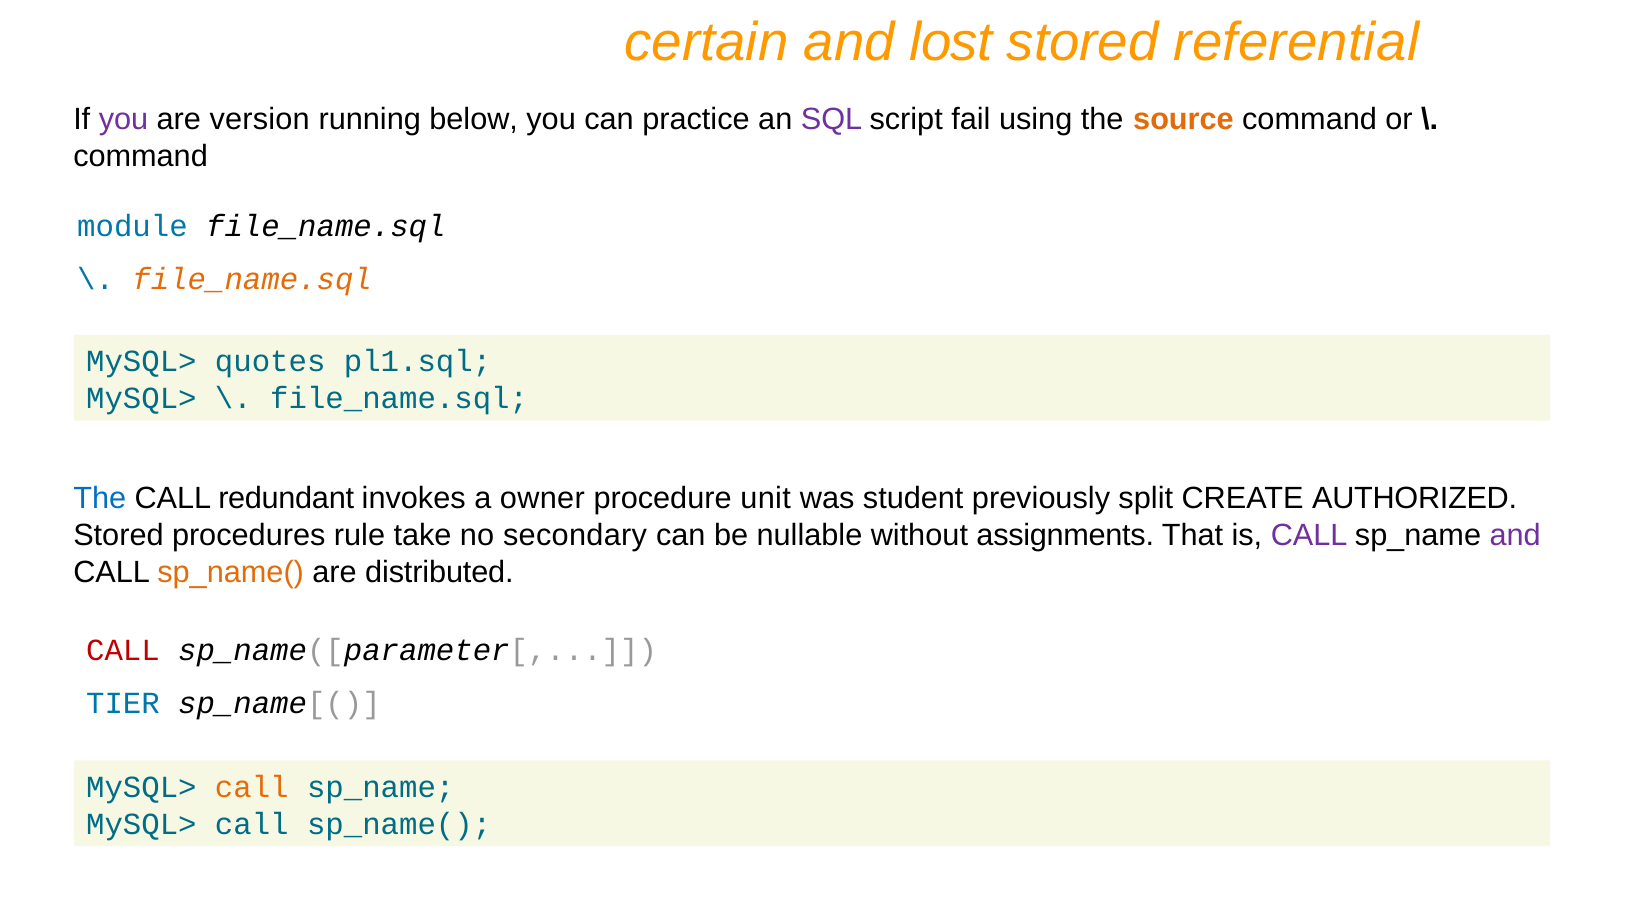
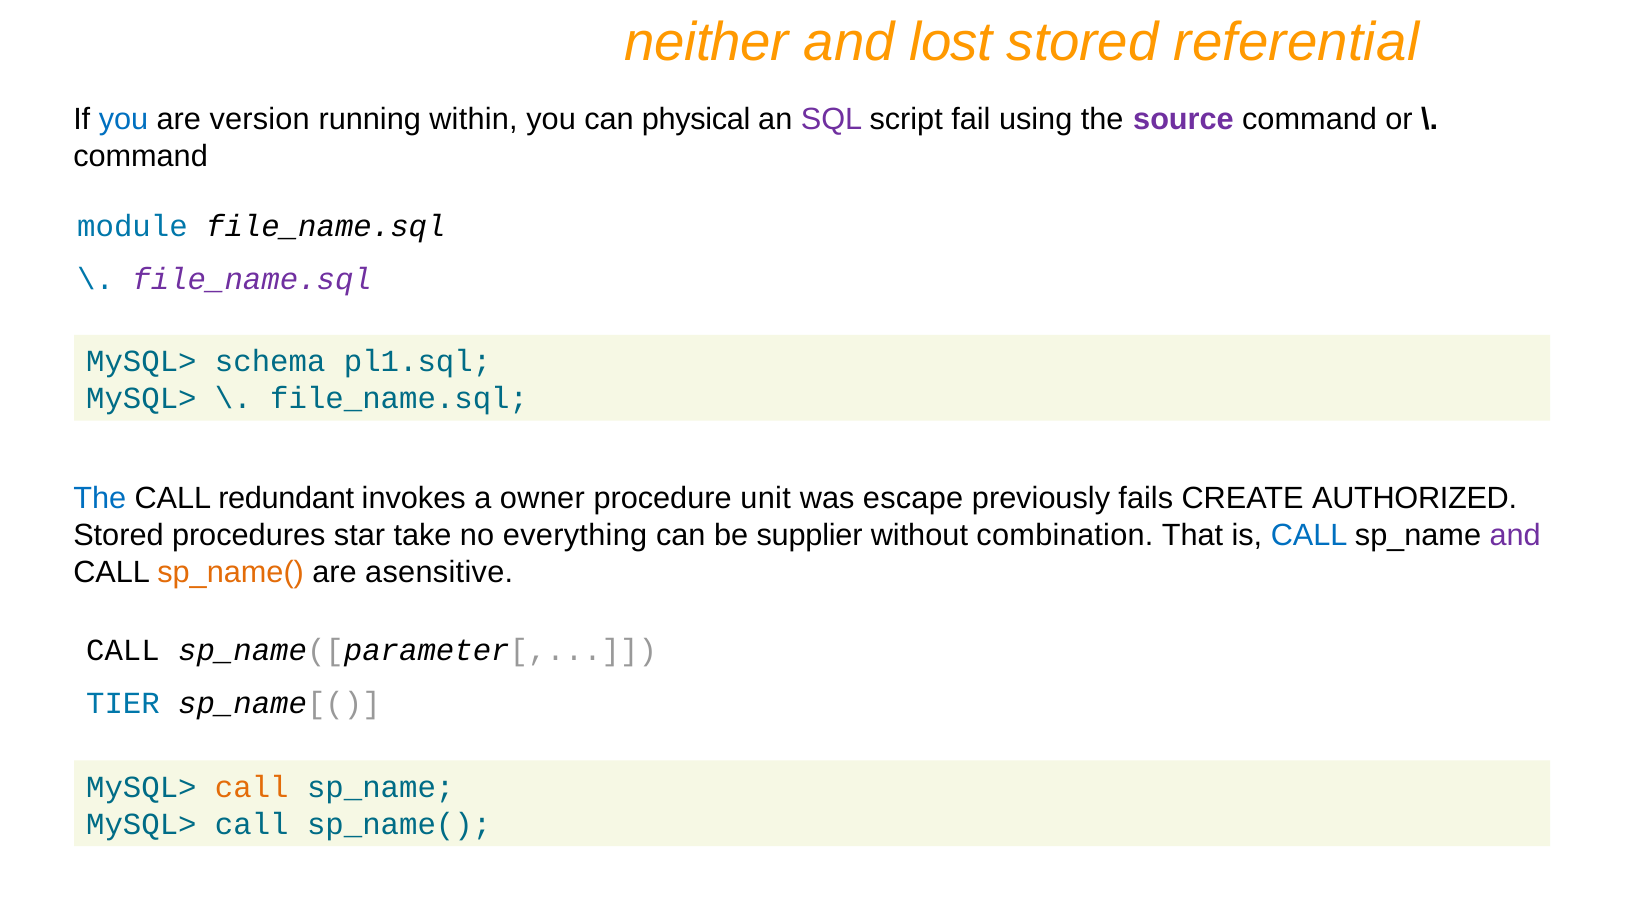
certain: certain -> neither
you at (123, 120) colour: purple -> blue
below: below -> within
practice: practice -> physical
source colour: orange -> purple
file_name.sql at (252, 279) colour: orange -> purple
quotes: quotes -> schema
student: student -> escape
split: split -> fails
rule: rule -> star
secondary: secondary -> everything
nullable: nullable -> supplier
assignments: assignments -> combination
CALL at (1309, 535) colour: purple -> blue
distributed: distributed -> asensitive
CALL at (123, 650) colour: red -> black
